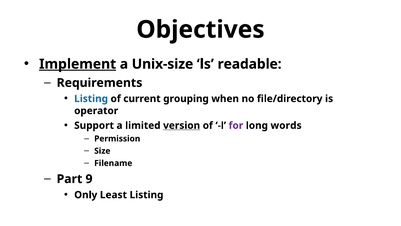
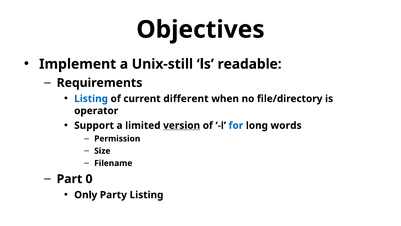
Implement underline: present -> none
Unix-size: Unix-size -> Unix-still
grouping: grouping -> different
for colour: purple -> blue
9: 9 -> 0
Least: Least -> Party
